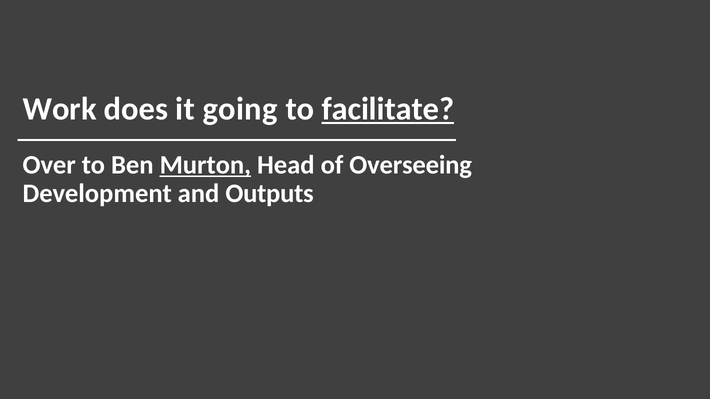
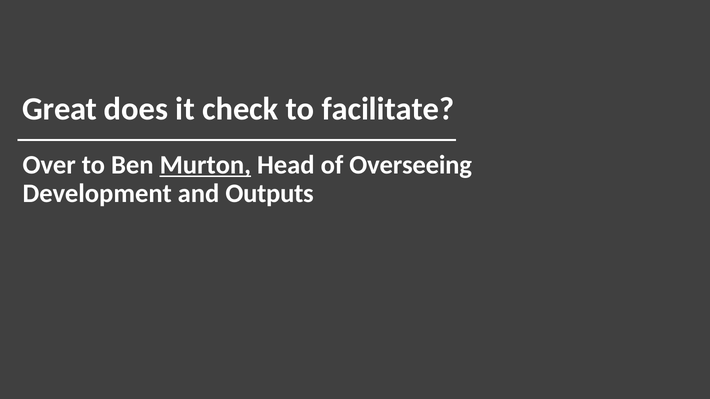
Work: Work -> Great
going: going -> check
facilitate underline: present -> none
